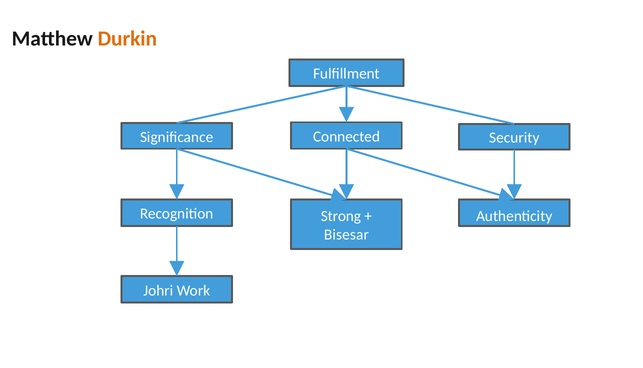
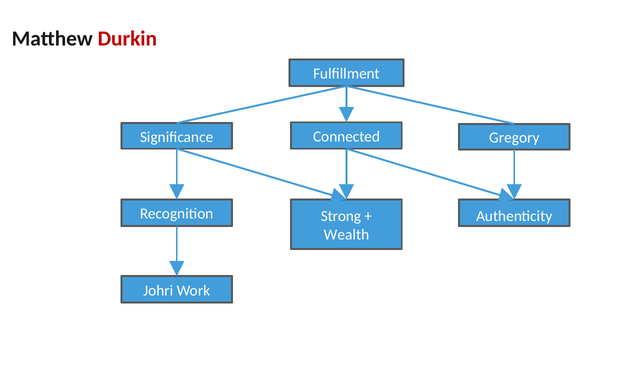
Durkin colour: orange -> red
Security: Security -> Gregory
Bisesar: Bisesar -> Wealth
